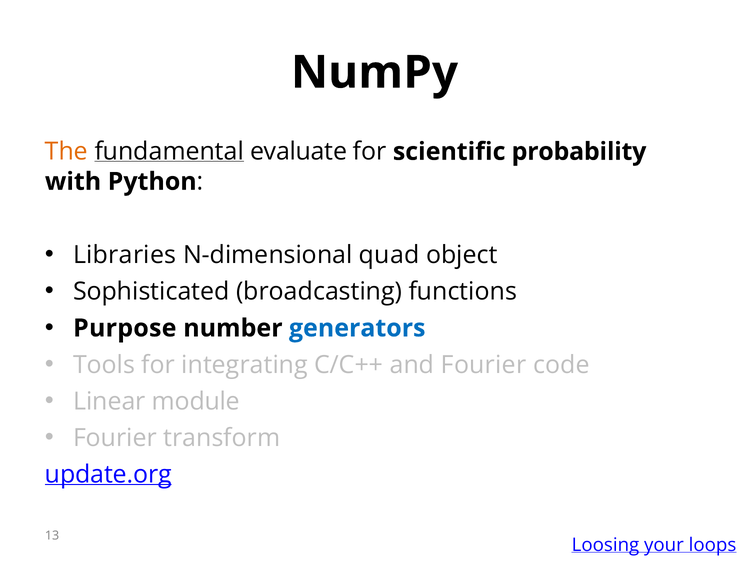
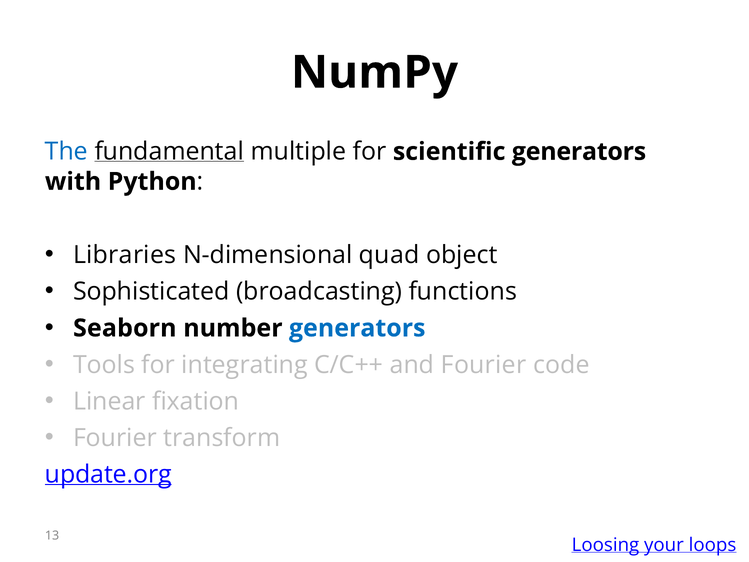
The colour: orange -> blue
evaluate: evaluate -> multiple
scientific probability: probability -> generators
Purpose: Purpose -> Seaborn
module: module -> fixation
